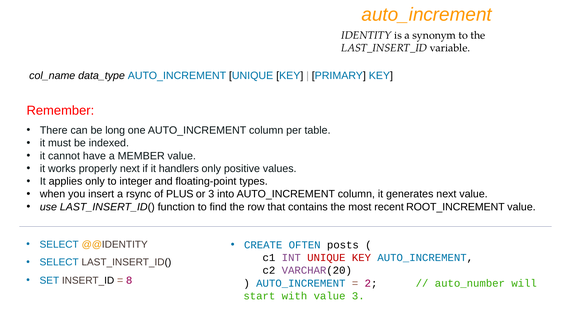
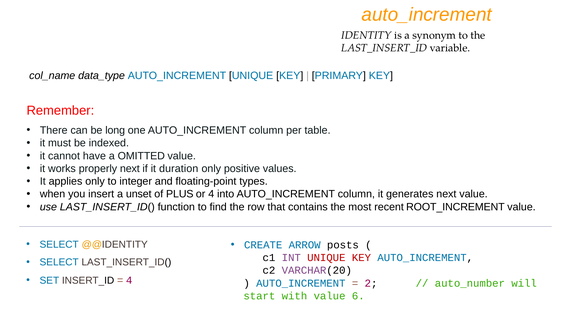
MEMBER: MEMBER -> OMITTED
handlers: handlers -> duration
rsync: rsync -> unset
or 3: 3 -> 4
OFTEN: OFTEN -> ARROW
8 at (129, 280): 8 -> 4
value 3: 3 -> 6
